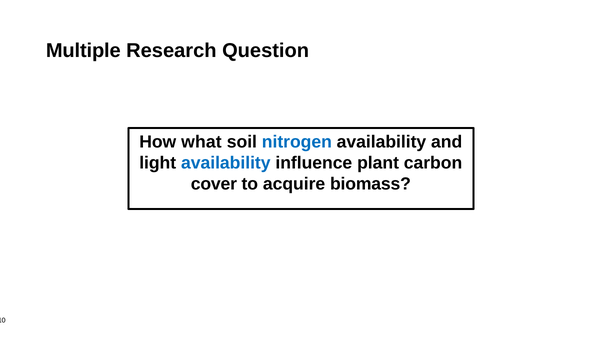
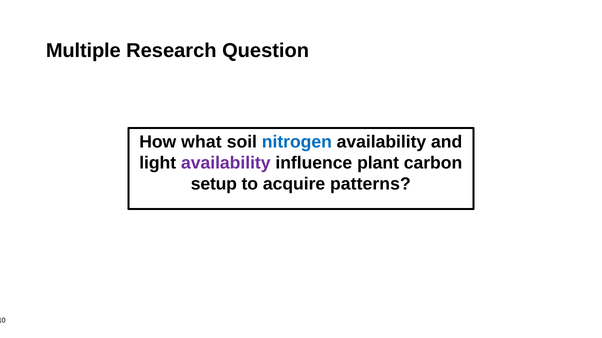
availability at (226, 163) colour: blue -> purple
cover: cover -> setup
biomass: biomass -> patterns
